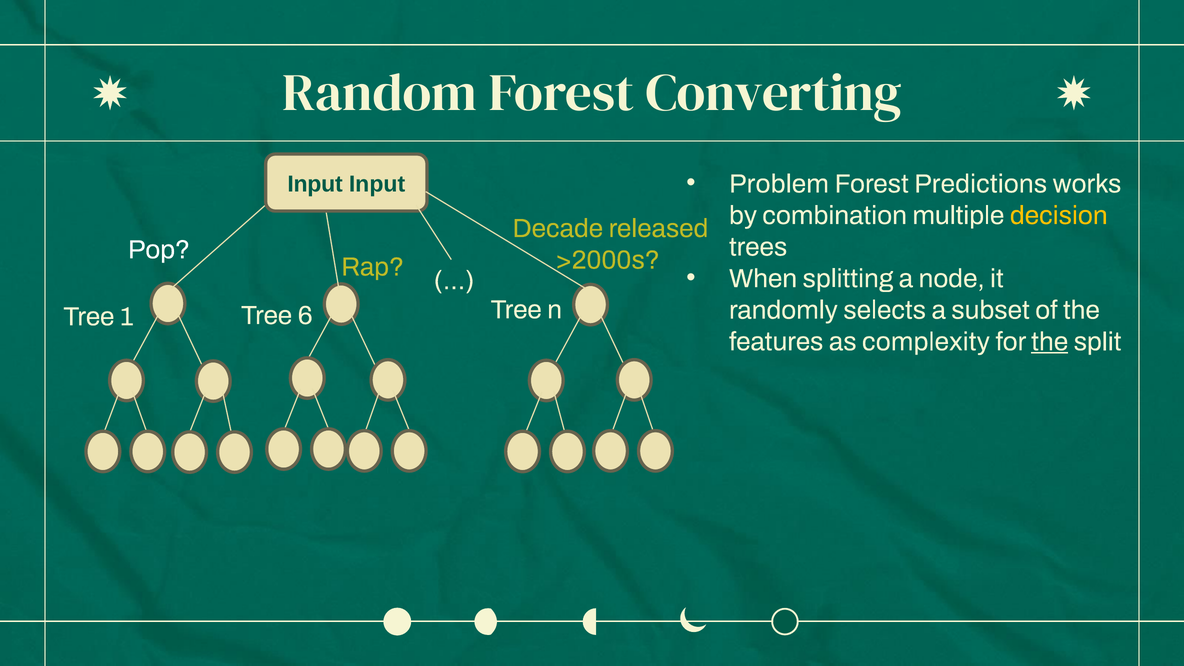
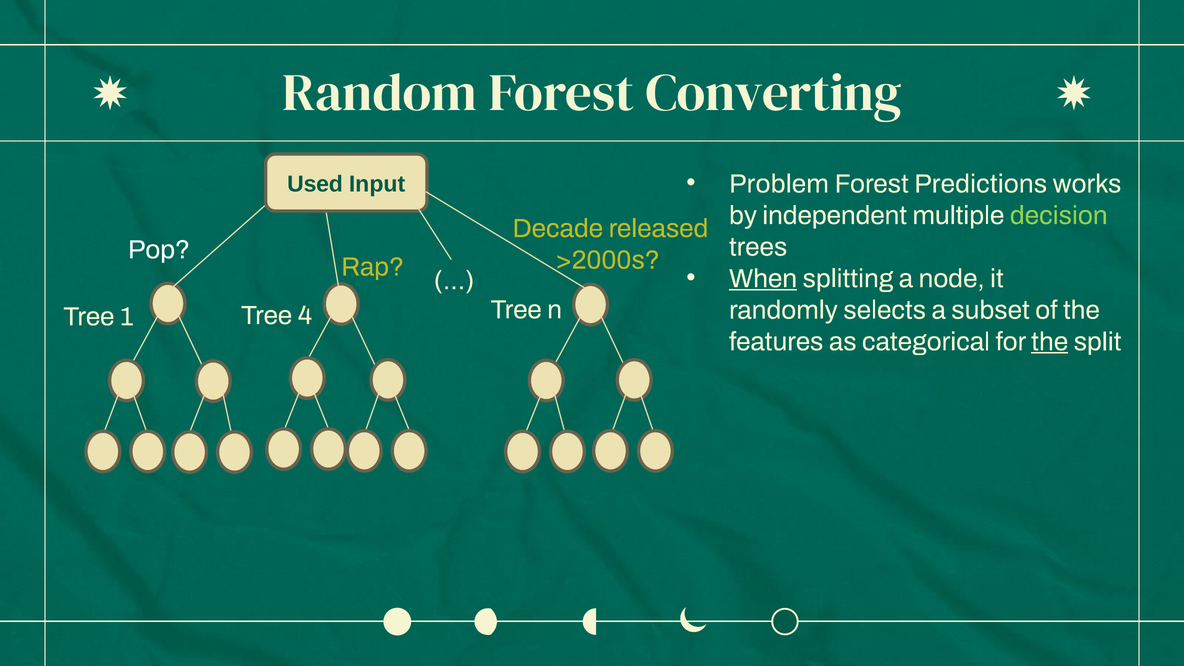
Input at (315, 184): Input -> Used
combination: combination -> independent
decision colour: yellow -> light green
When underline: none -> present
6: 6 -> 4
complexity: complexity -> categorical
